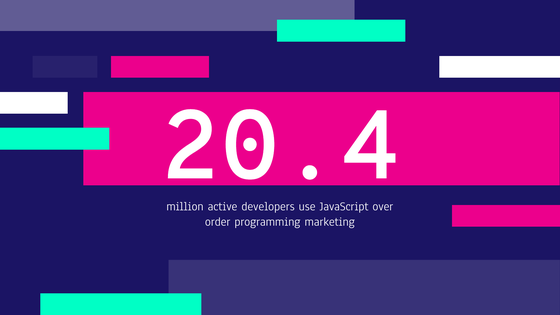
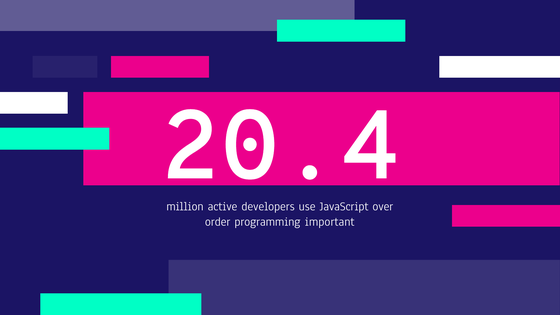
marketing: marketing -> important
